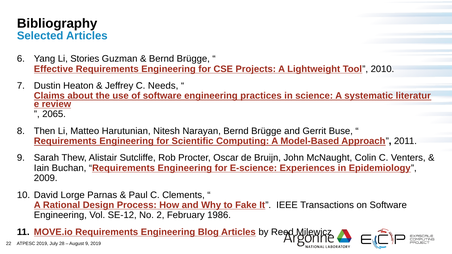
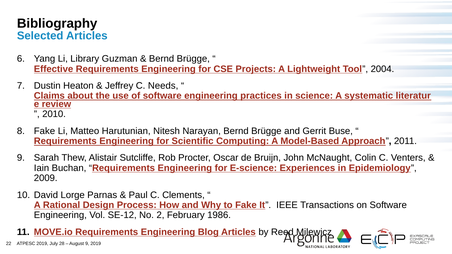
Stories: Stories -> Library
2010: 2010 -> 2004
2065: 2065 -> 2010
Then at (45, 131): Then -> Fake
